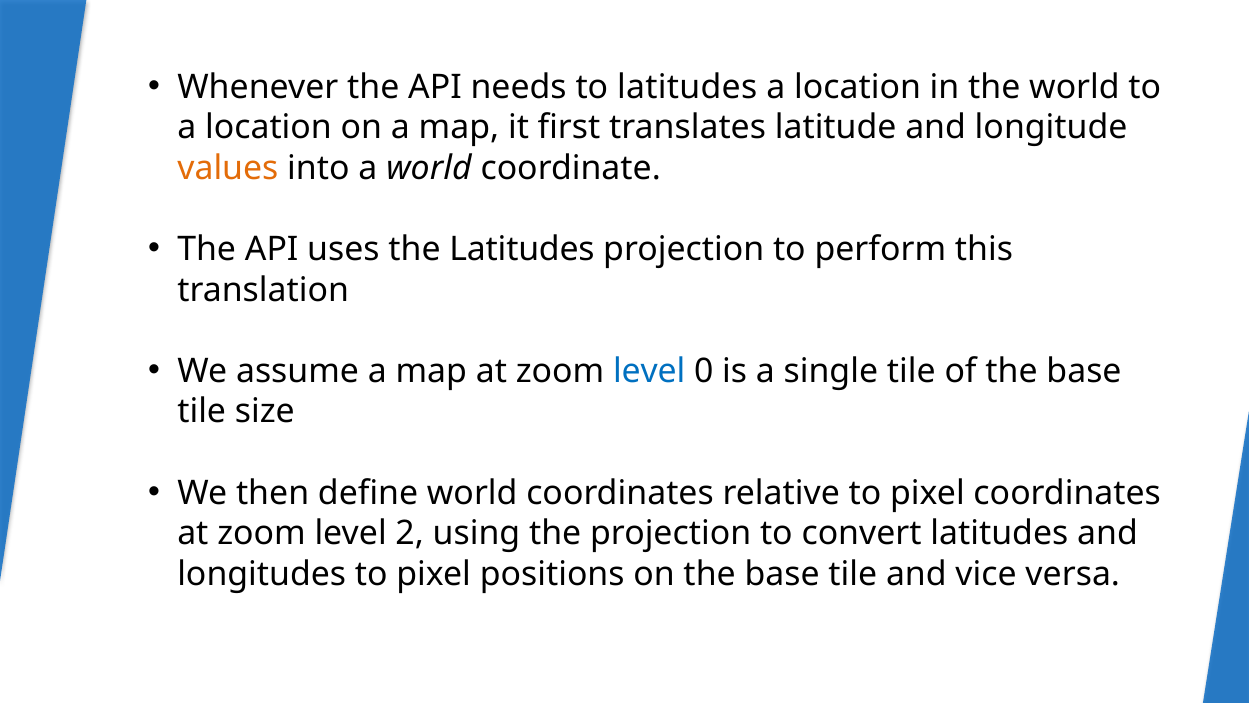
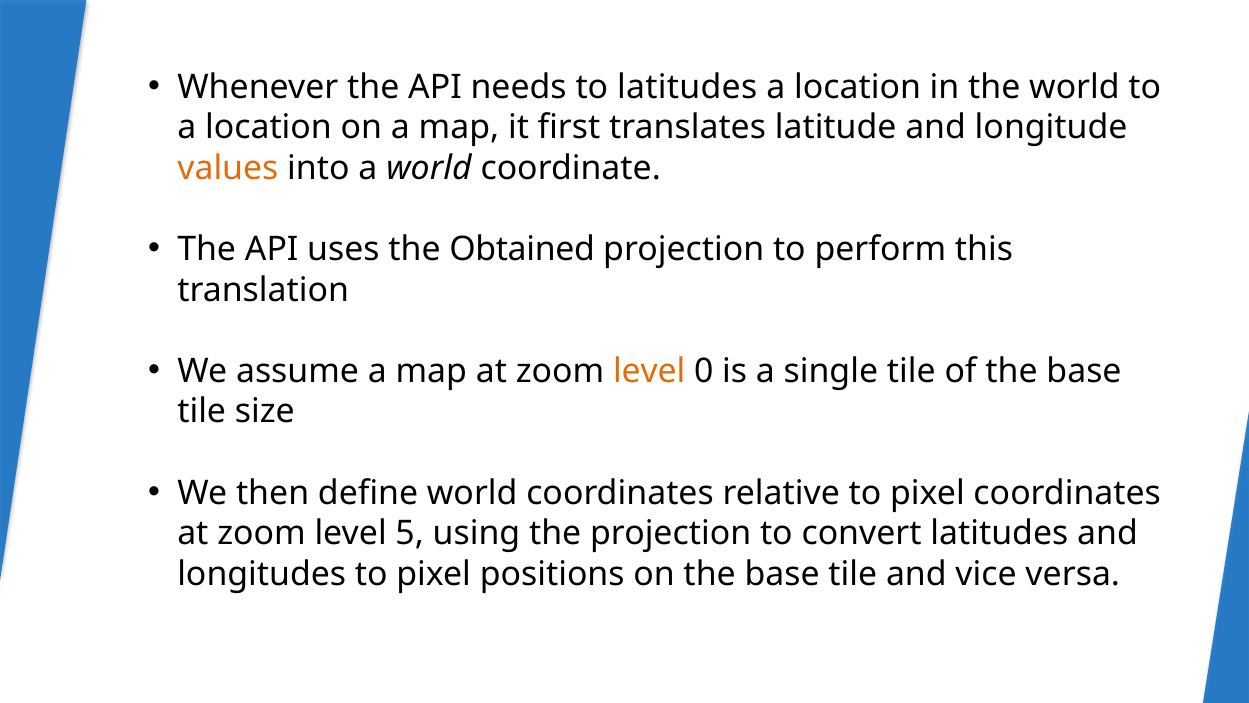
the Latitudes: Latitudes -> Obtained
level at (649, 371) colour: blue -> orange
2: 2 -> 5
